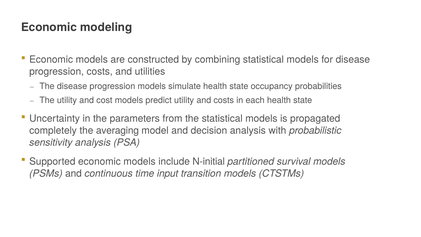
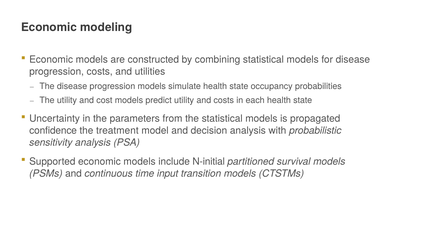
completely: completely -> confidence
averaging: averaging -> treatment
